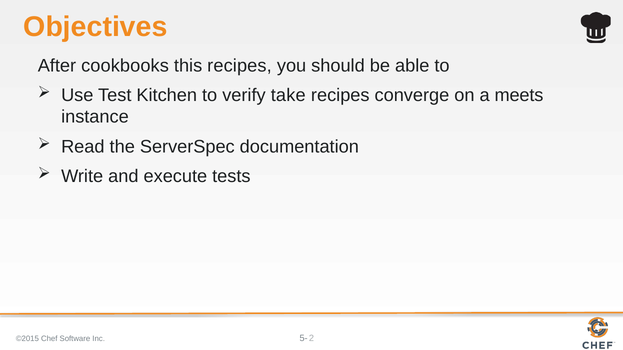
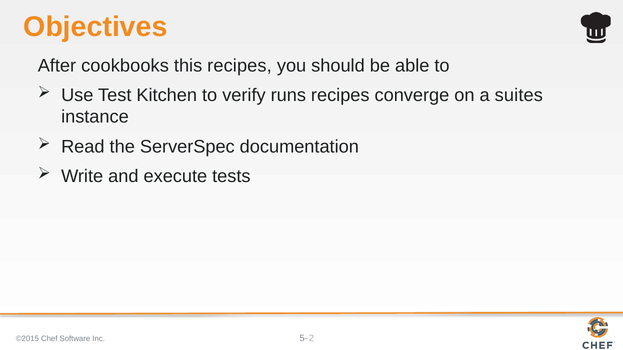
take: take -> runs
meets: meets -> suites
